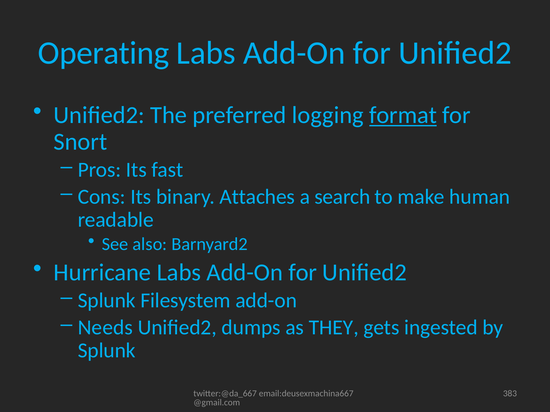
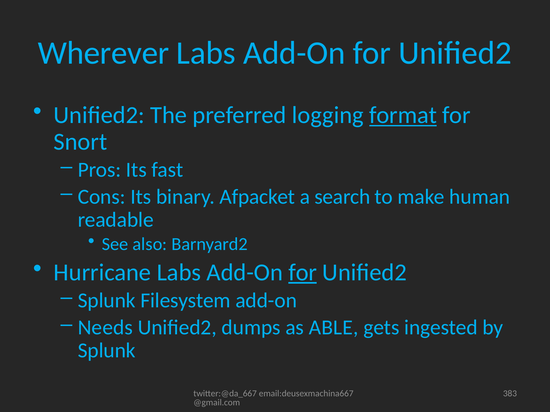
Operating: Operating -> Wherever
Attaches: Attaches -> Afpacket
for at (303, 273) underline: none -> present
THEY: THEY -> ABLE
